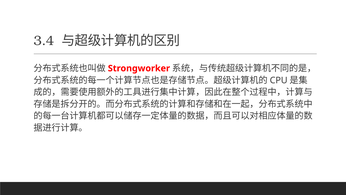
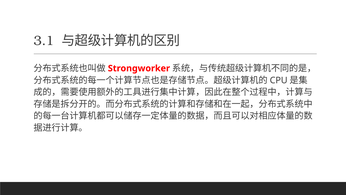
3.4: 3.4 -> 3.1
